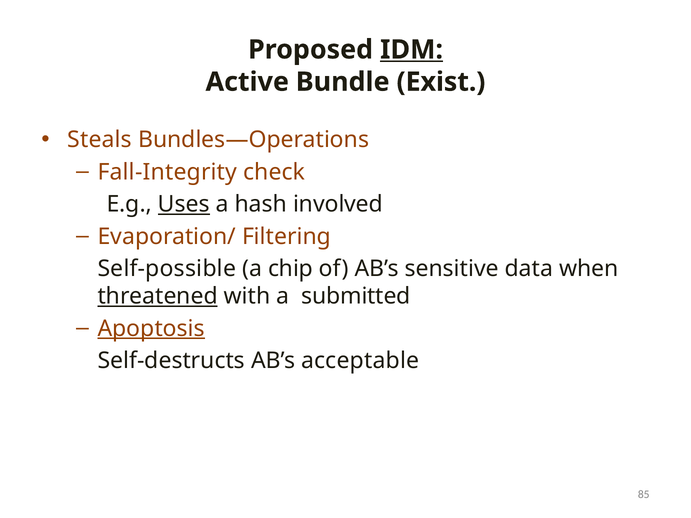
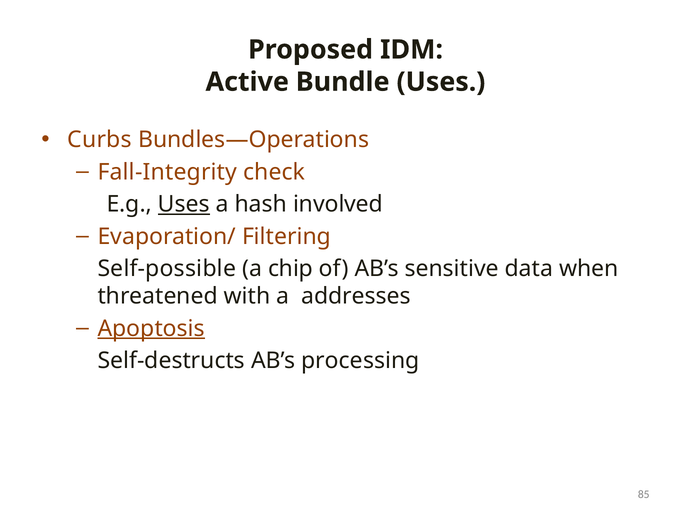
IDM underline: present -> none
Bundle Exist: Exist -> Uses
Steals: Steals -> Curbs
threatened underline: present -> none
submitted: submitted -> addresses
acceptable: acceptable -> processing
